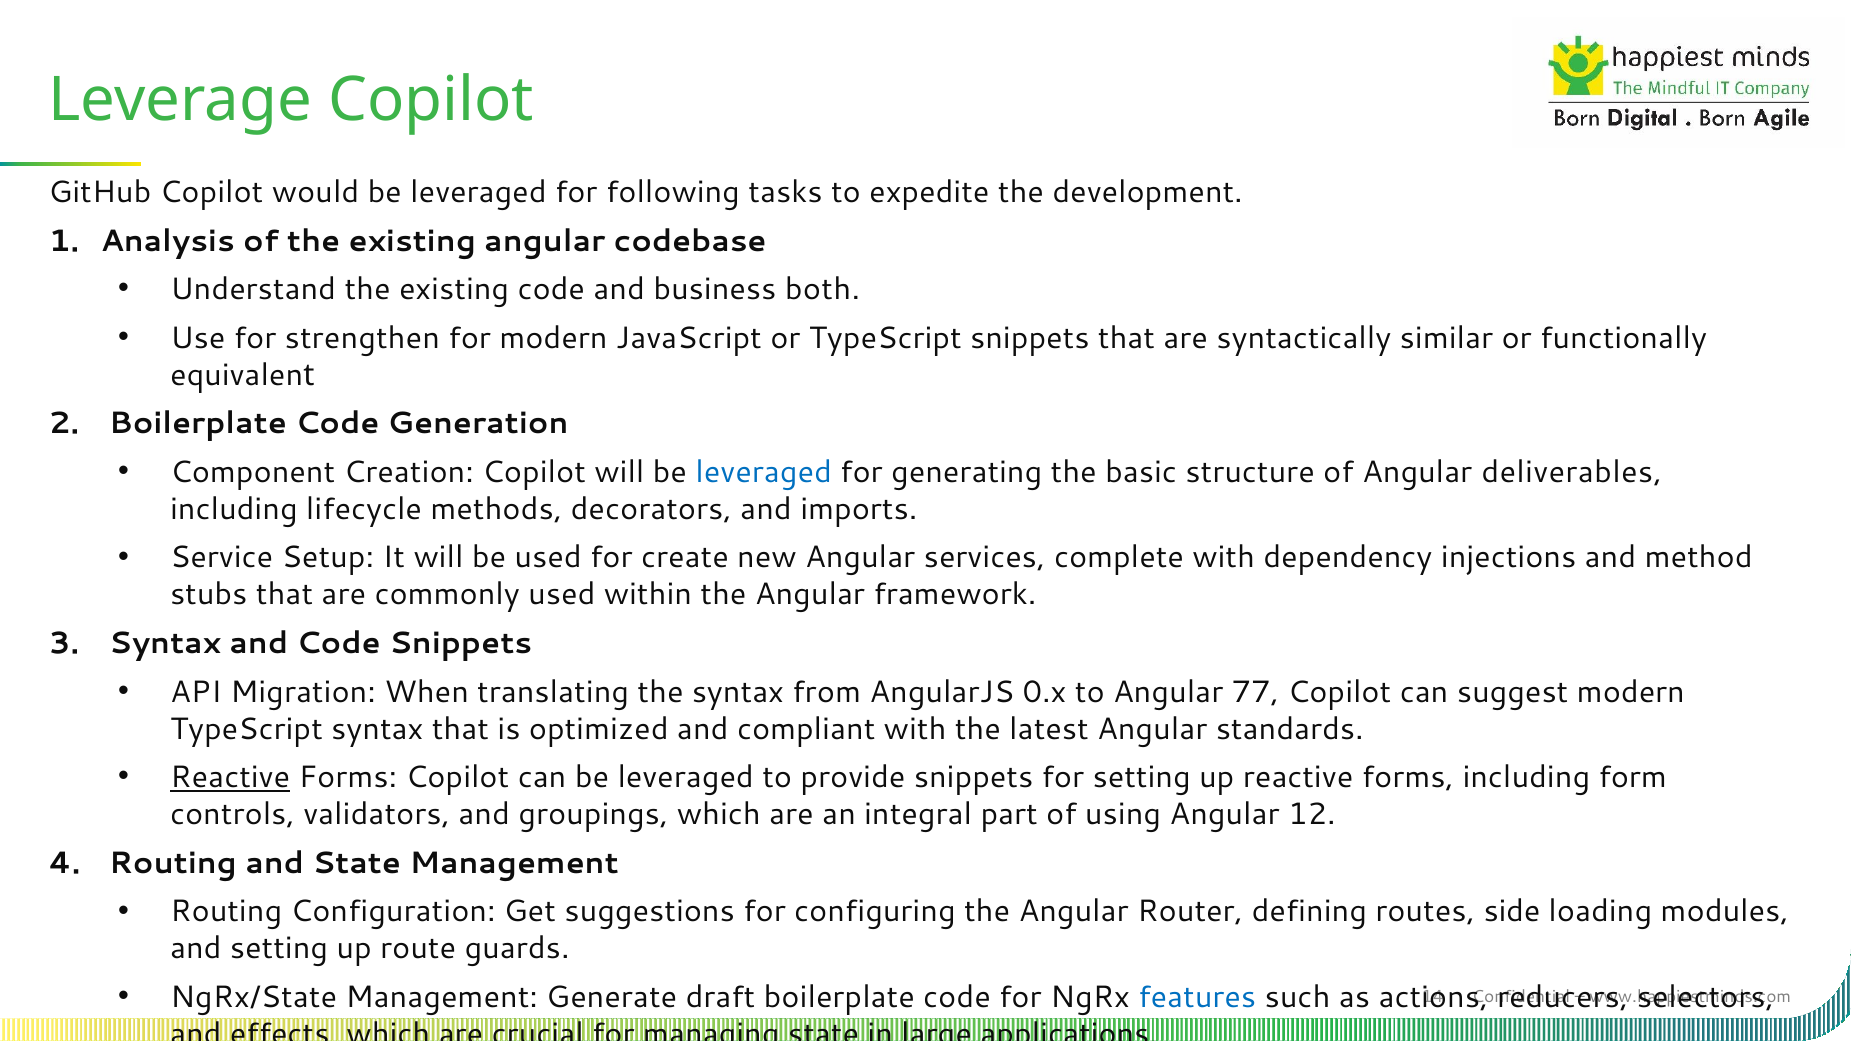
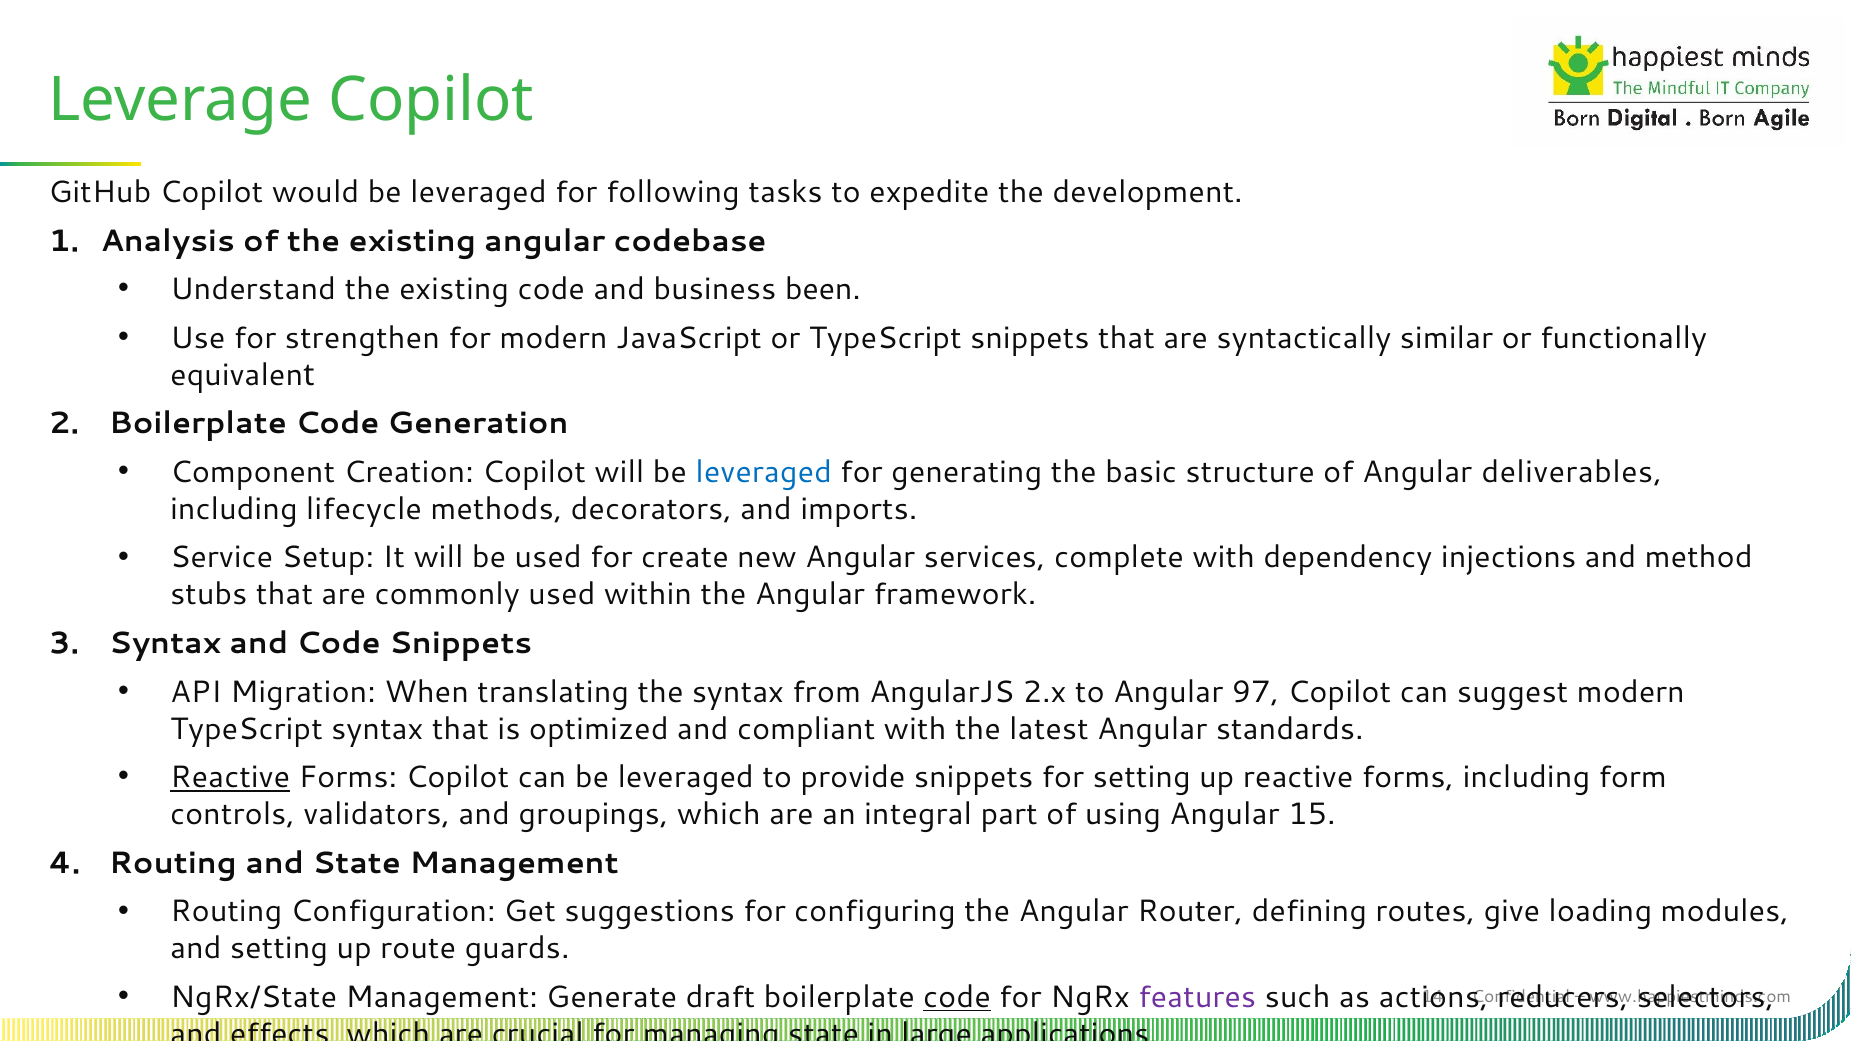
both: both -> been
0.x: 0.x -> 2.x
77: 77 -> 97
12: 12 -> 15
side: side -> give
code at (957, 997) underline: none -> present
features colour: blue -> purple
